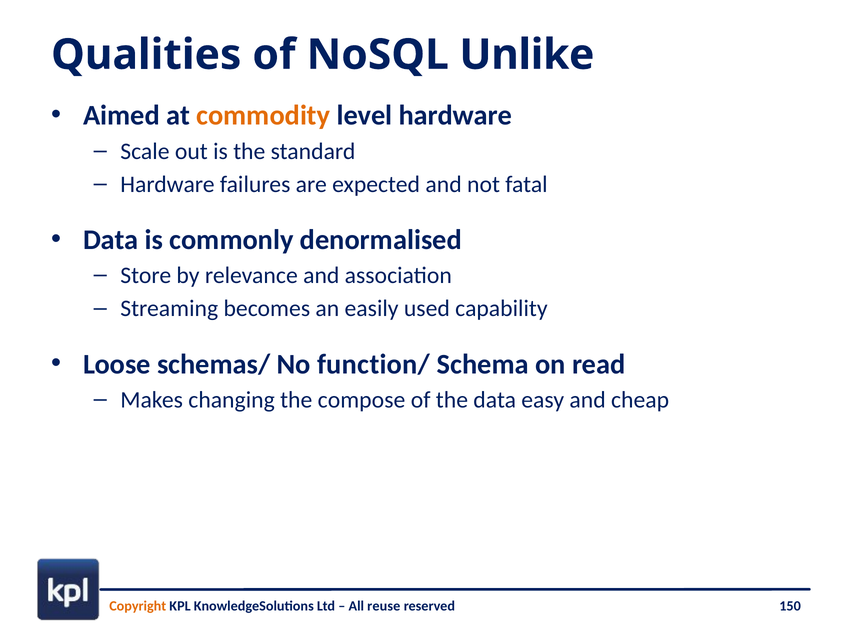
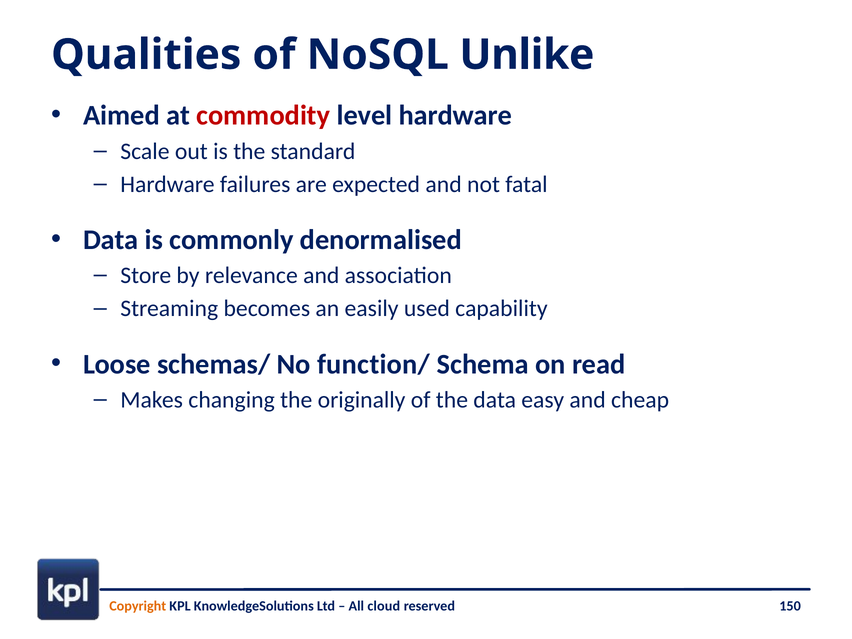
commodity colour: orange -> red
compose: compose -> originally
reuse: reuse -> cloud
